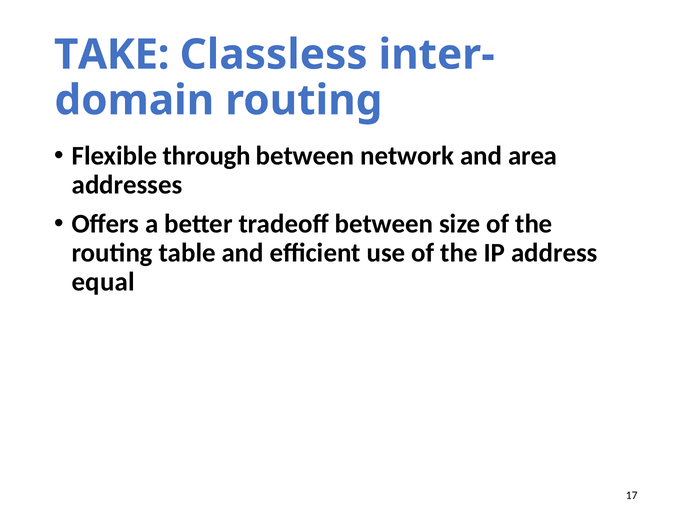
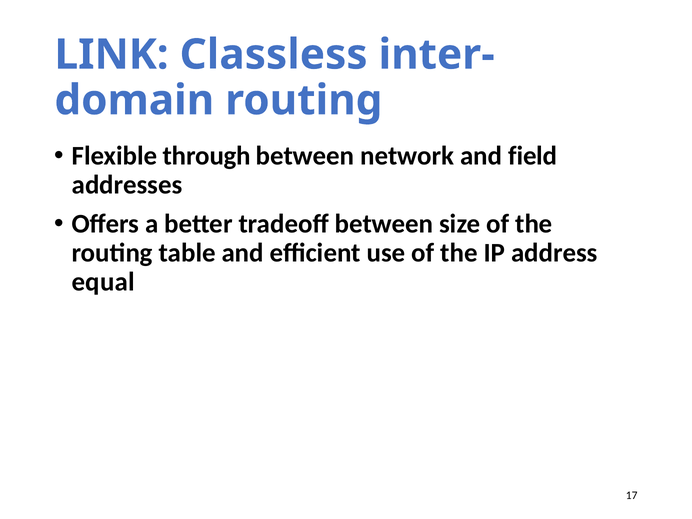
TAKE: TAKE -> LINK
area: area -> field
